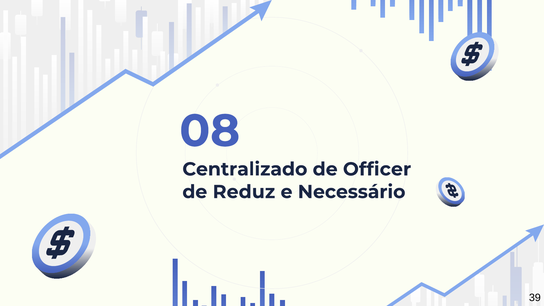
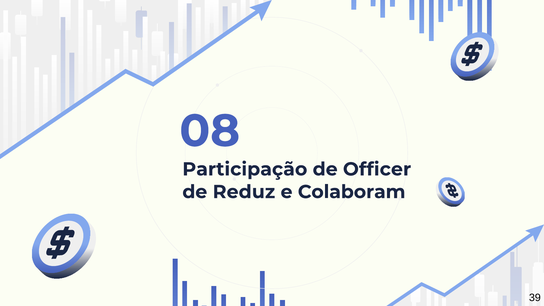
Centralizado: Centralizado -> Participação
Necessário: Necessário -> Colaboram
